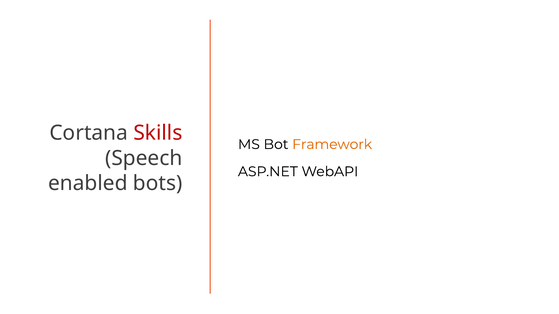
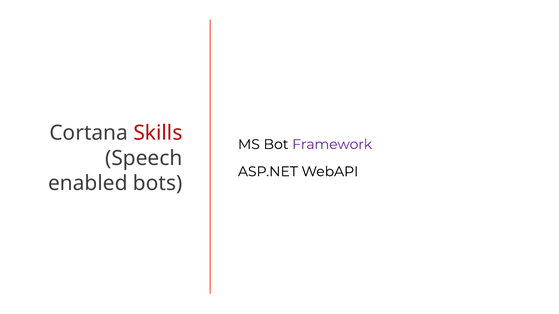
Framework colour: orange -> purple
